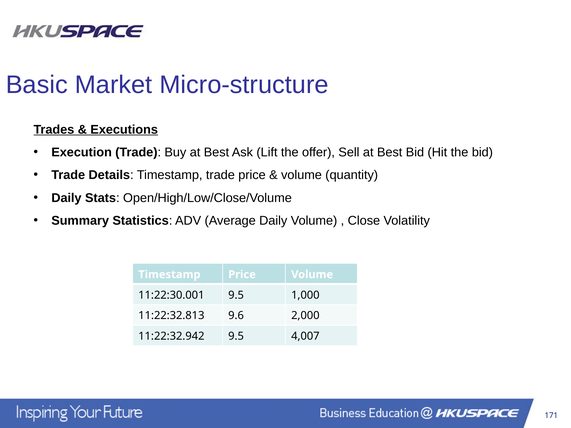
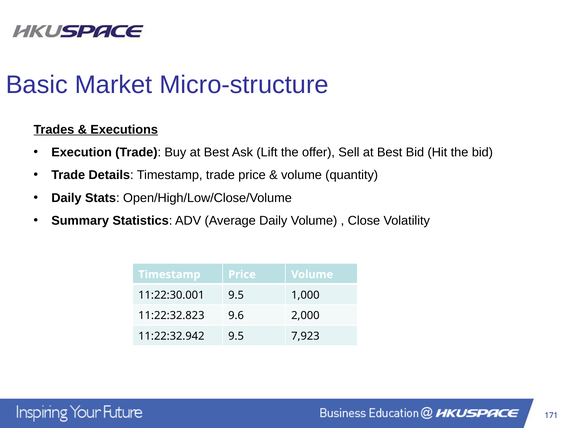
11:22:32.813: 11:22:32.813 -> 11:22:32.823
4,007: 4,007 -> 7,923
